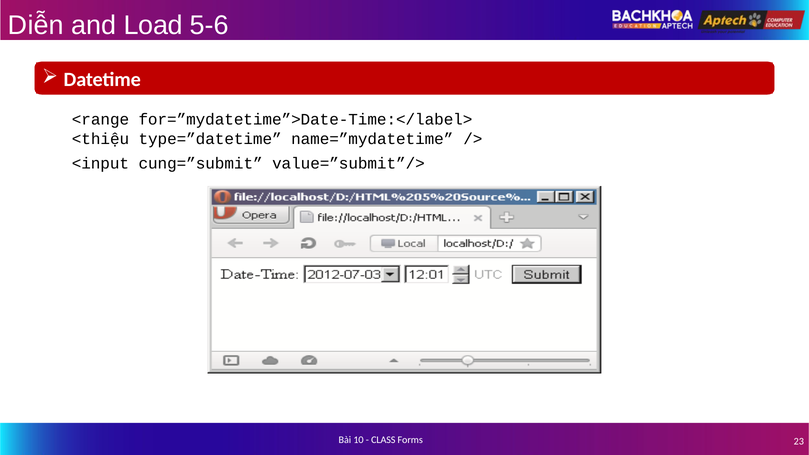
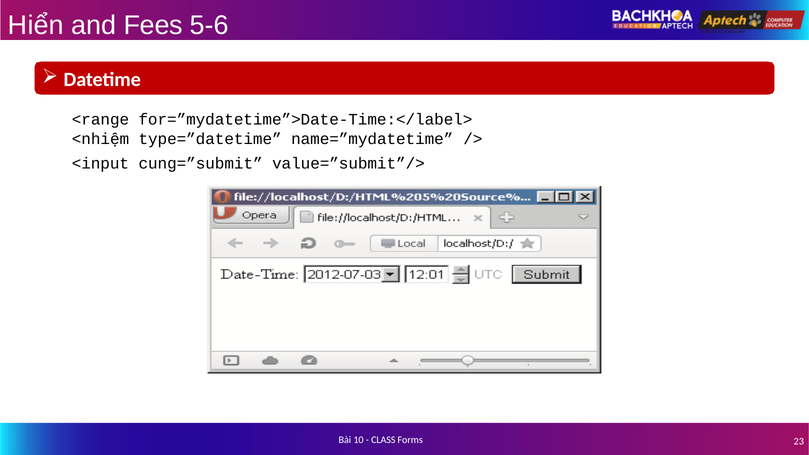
Diễn: Diễn -> Hiển
Load: Load -> Fees
<thiệu: <thiệu -> <nhiệm
